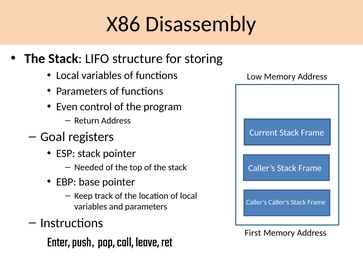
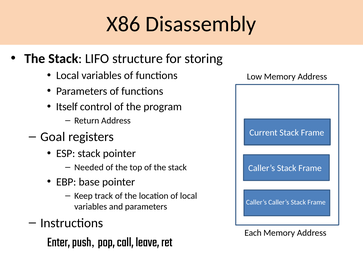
Even: Even -> Itself
First: First -> Each
